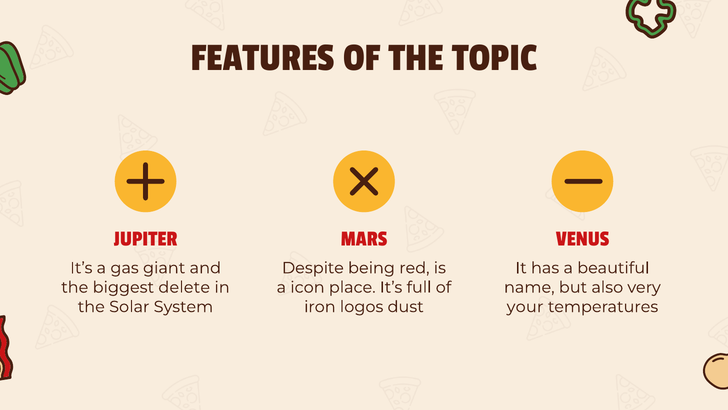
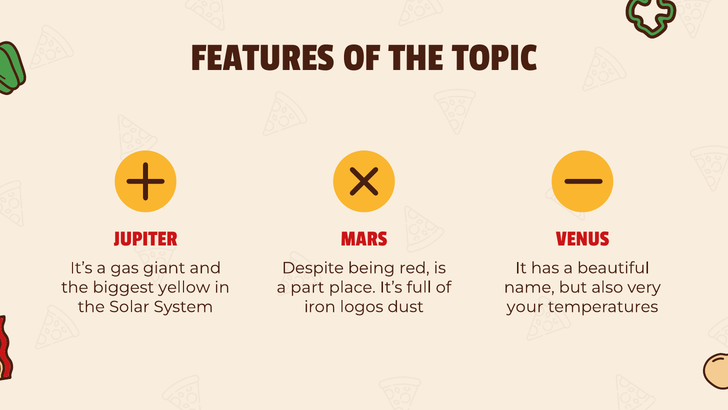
delete: delete -> yellow
icon: icon -> part
